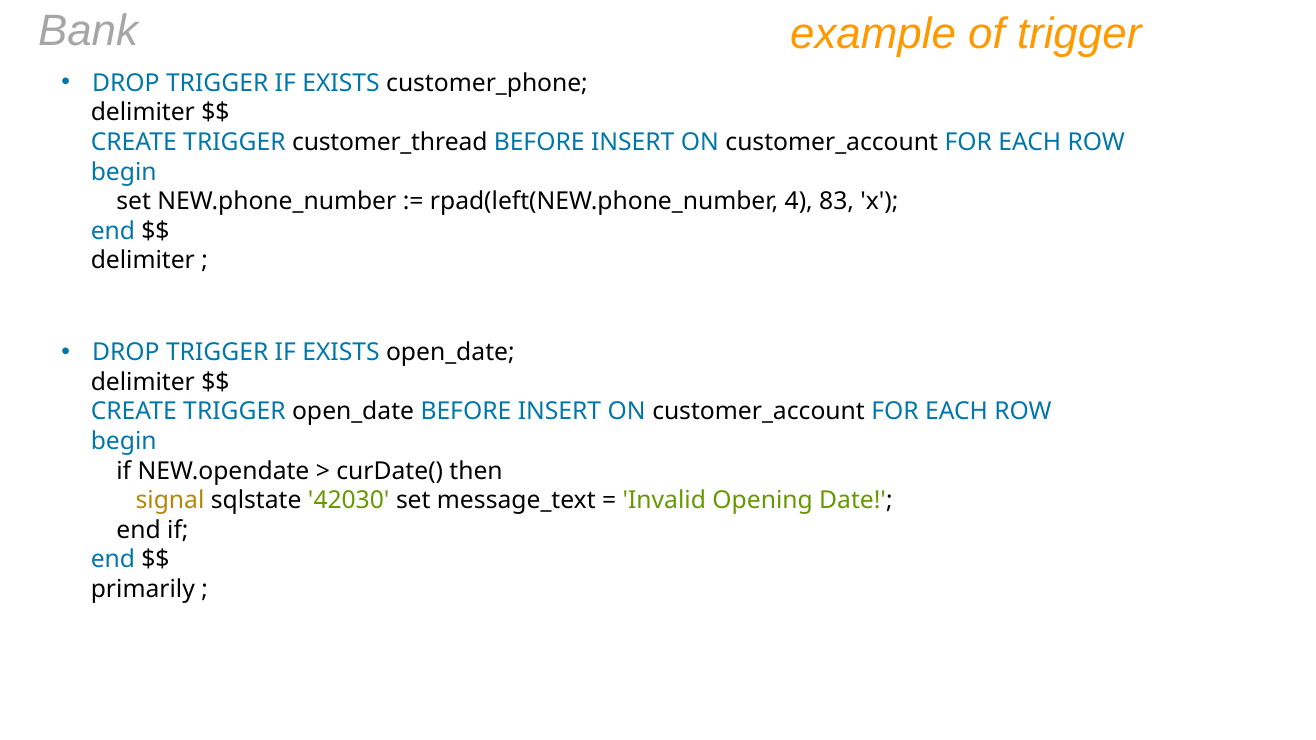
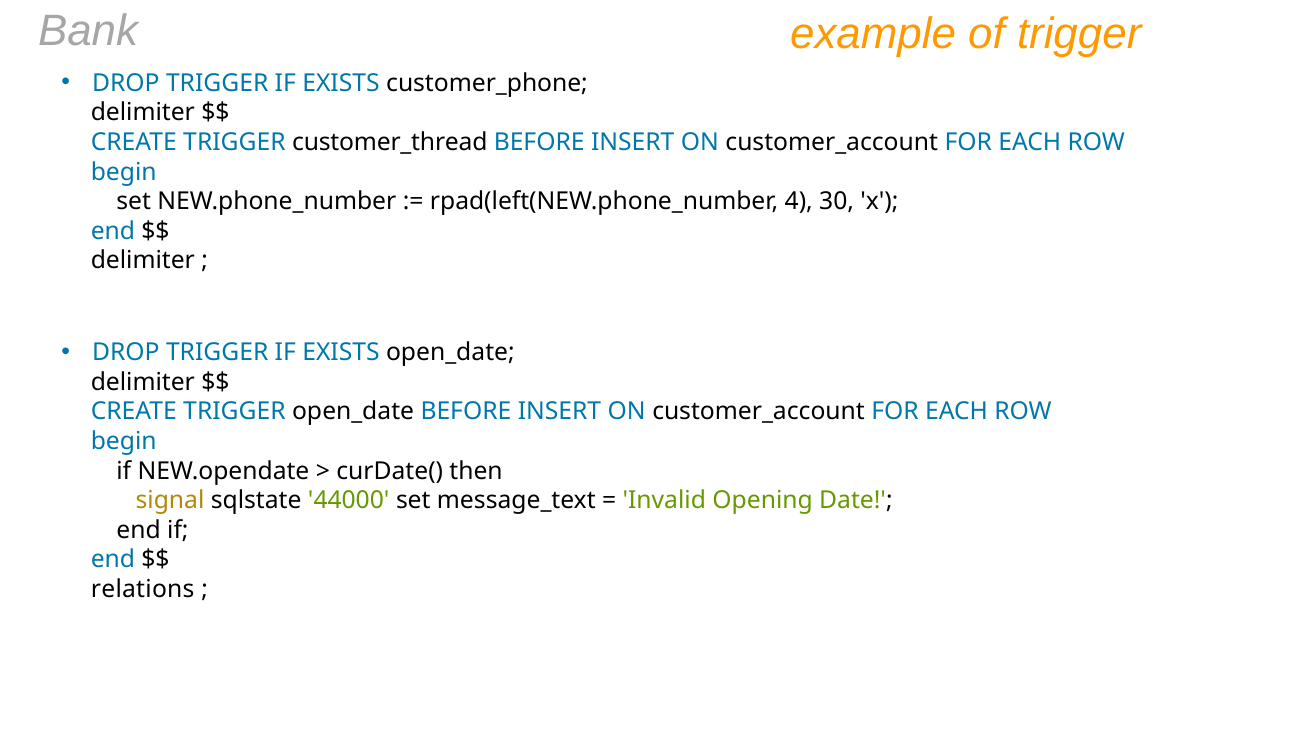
83: 83 -> 30
42030: 42030 -> 44000
primarily: primarily -> relations
